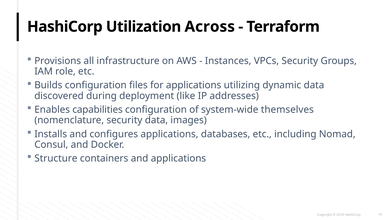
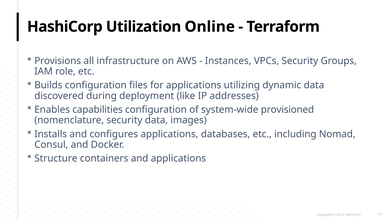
Across: Across -> Online
themselves: themselves -> provisioned
